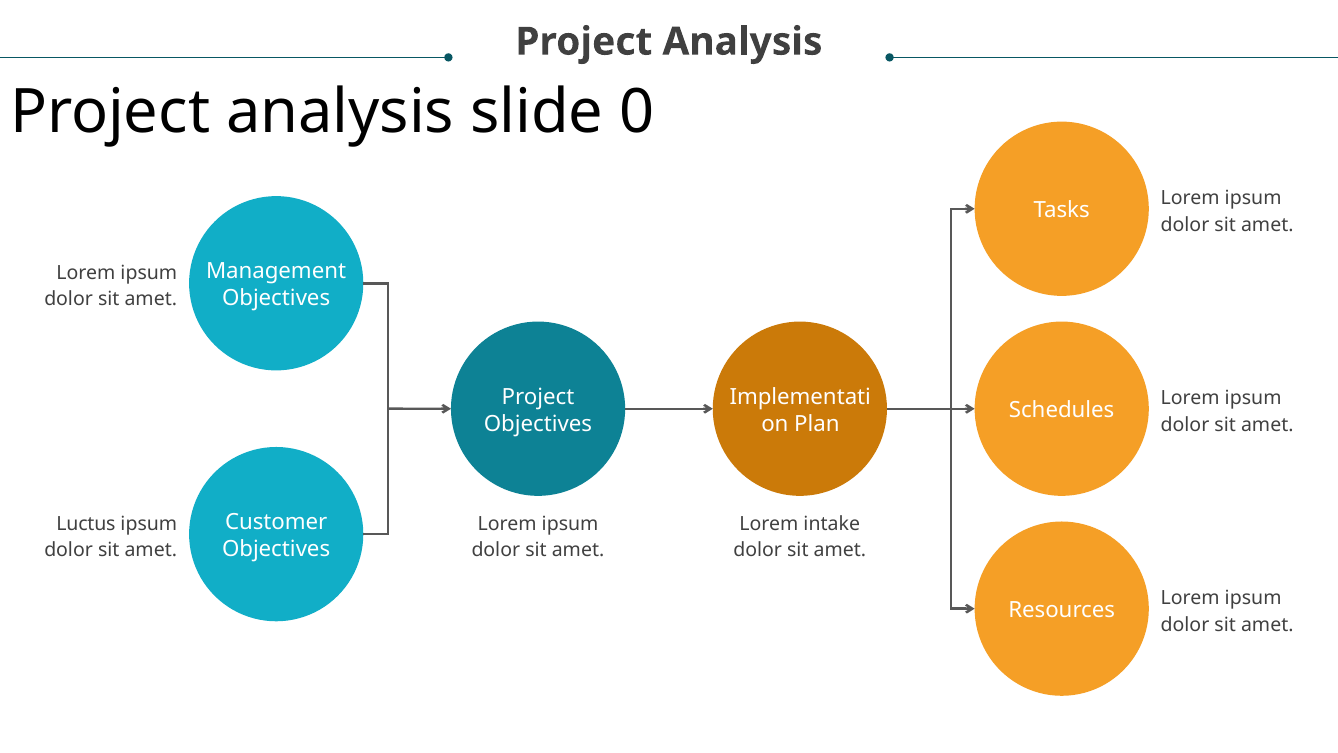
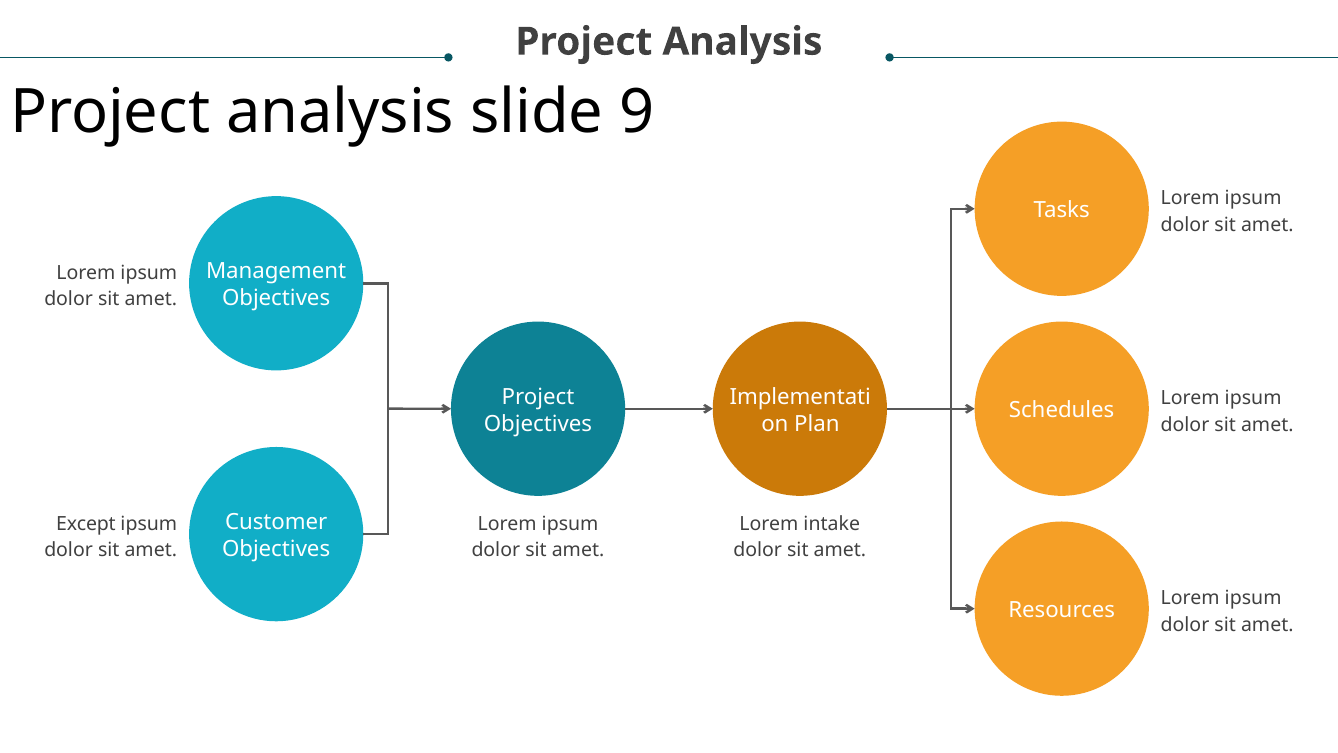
0: 0 -> 9
Luctus: Luctus -> Except
